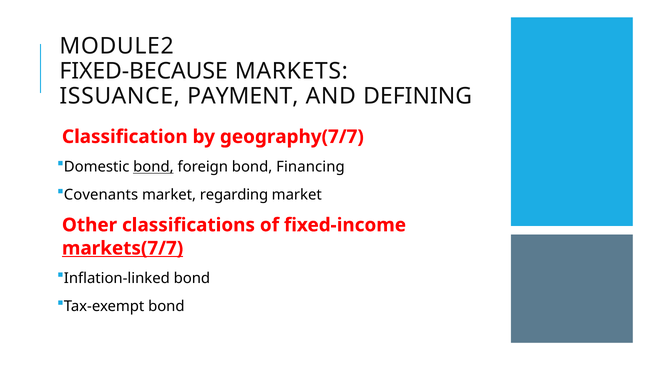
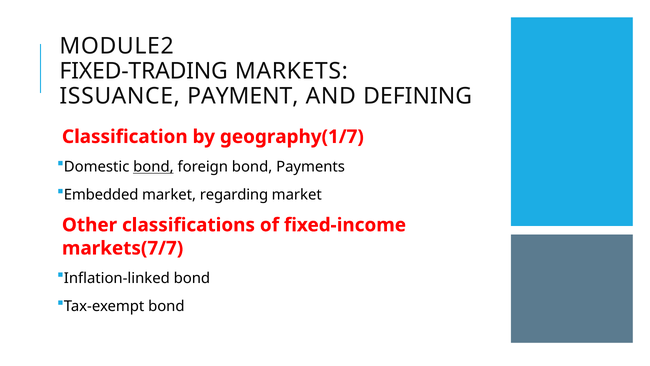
FIXED-BECAUSE: FIXED-BECAUSE -> FIXED-TRADING
geography(7/7: geography(7/7 -> geography(1/7
Financing: Financing -> Payments
Covenants: Covenants -> Embedded
markets(7/7 underline: present -> none
